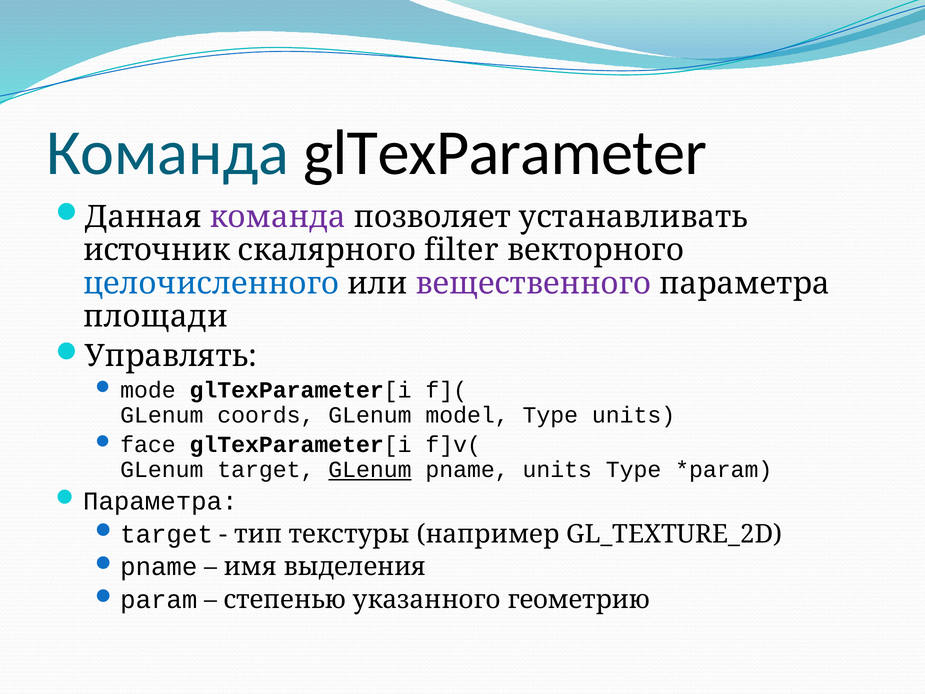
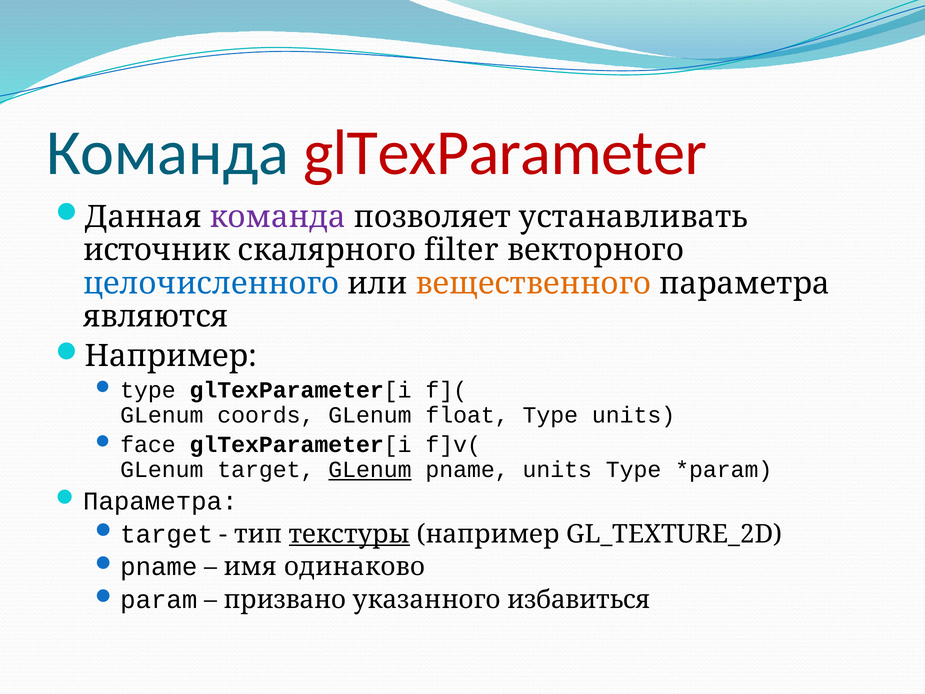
glTexParameter colour: black -> red
вещественного colour: purple -> orange
площади: площади -> являются
Управлять at (171, 356): Управлять -> Например
mode at (148, 390): mode -> type
model: model -> float
текстуры underline: none -> present
выделения: выделения -> одинаково
степенью: степенью -> призвано
геометрию: геометрию -> избавиться
